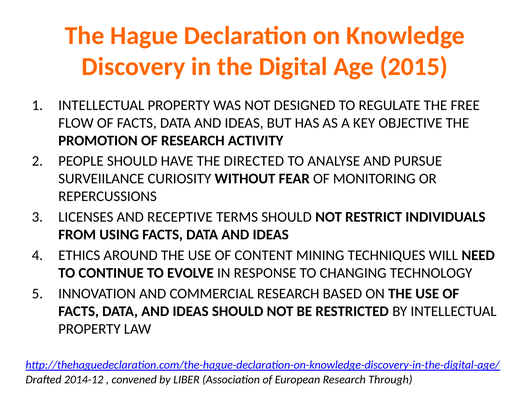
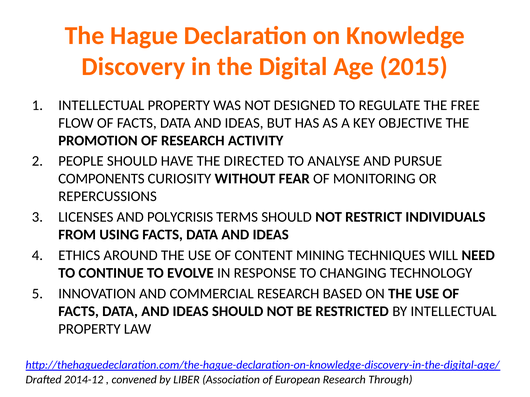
SURVEIILANCE: SURVEIILANCE -> COMPONENTS
RECEPTIVE: RECEPTIVE -> POLYCRISIS
